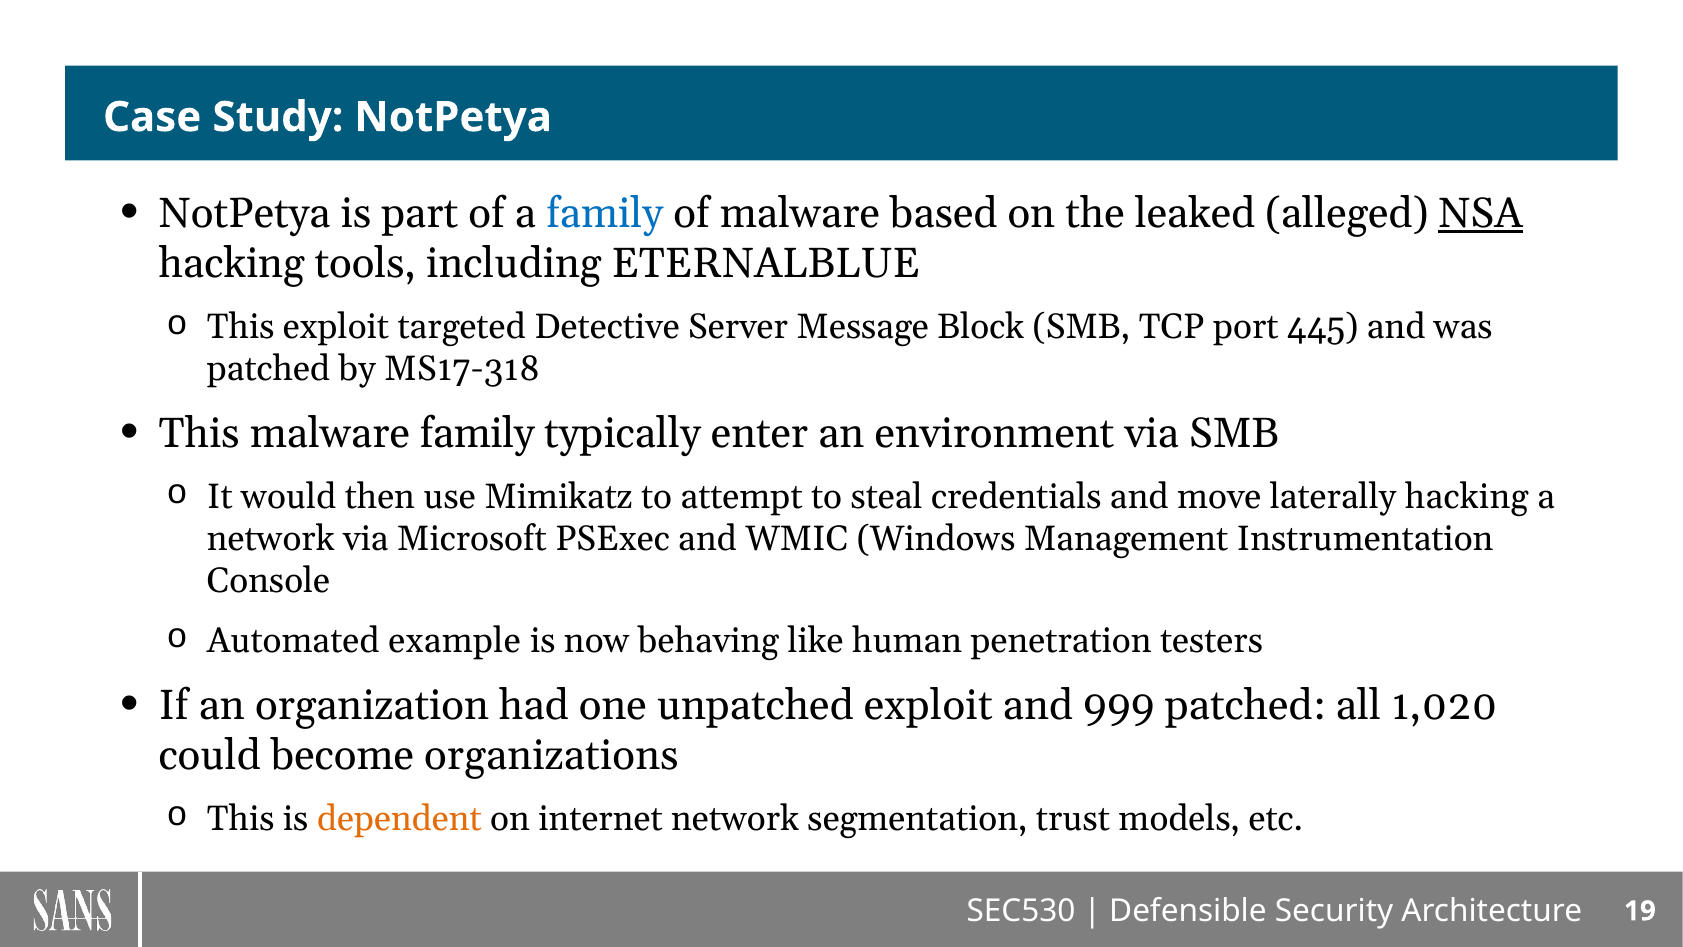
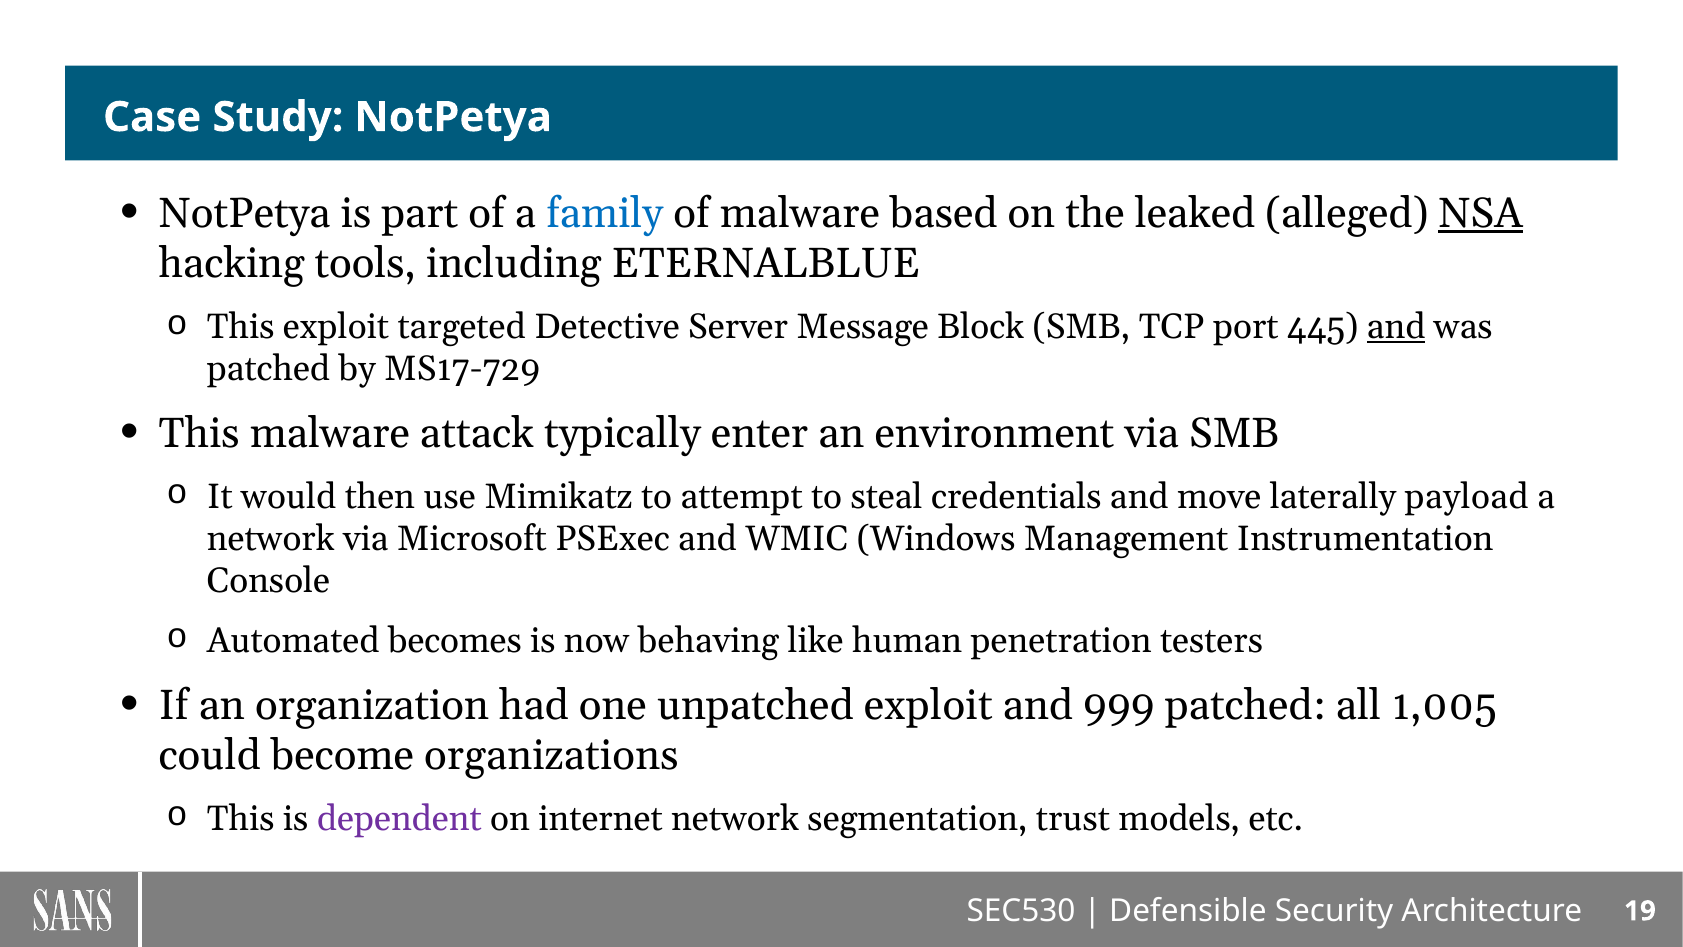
and at (1396, 327) underline: none -> present
MS17-318: MS17-318 -> MS17-729
malware family: family -> attack
laterally hacking: hacking -> payload
example: example -> becomes
1,020: 1,020 -> 1,005
dependent colour: orange -> purple
